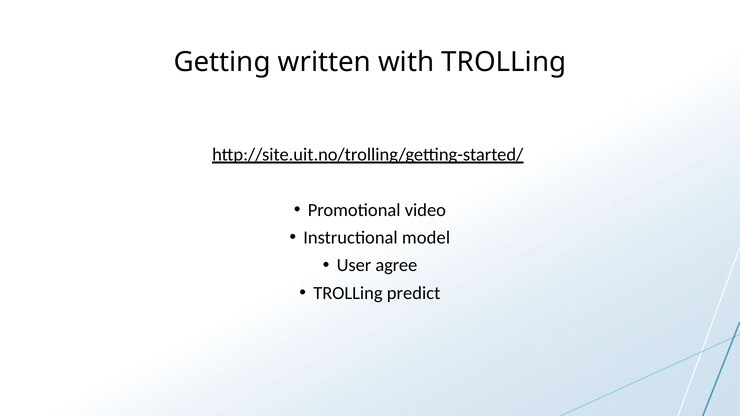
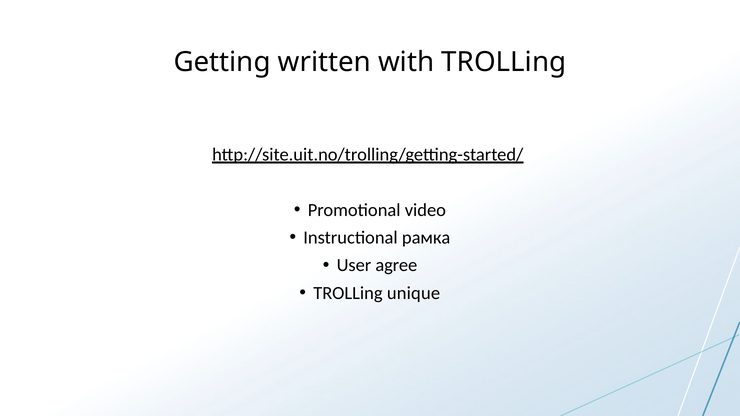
model: model -> рамка
predict: predict -> unique
